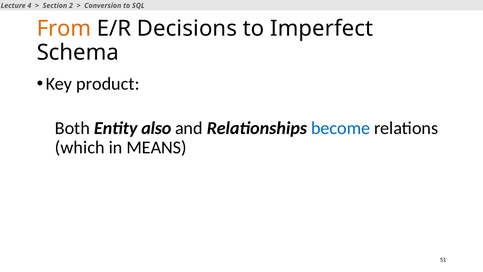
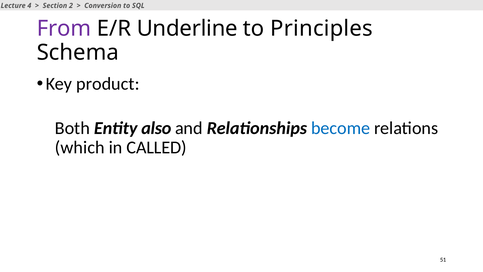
From colour: orange -> purple
Decisions: Decisions -> Underline
Imperfect: Imperfect -> Principles
MEANS: MEANS -> CALLED
